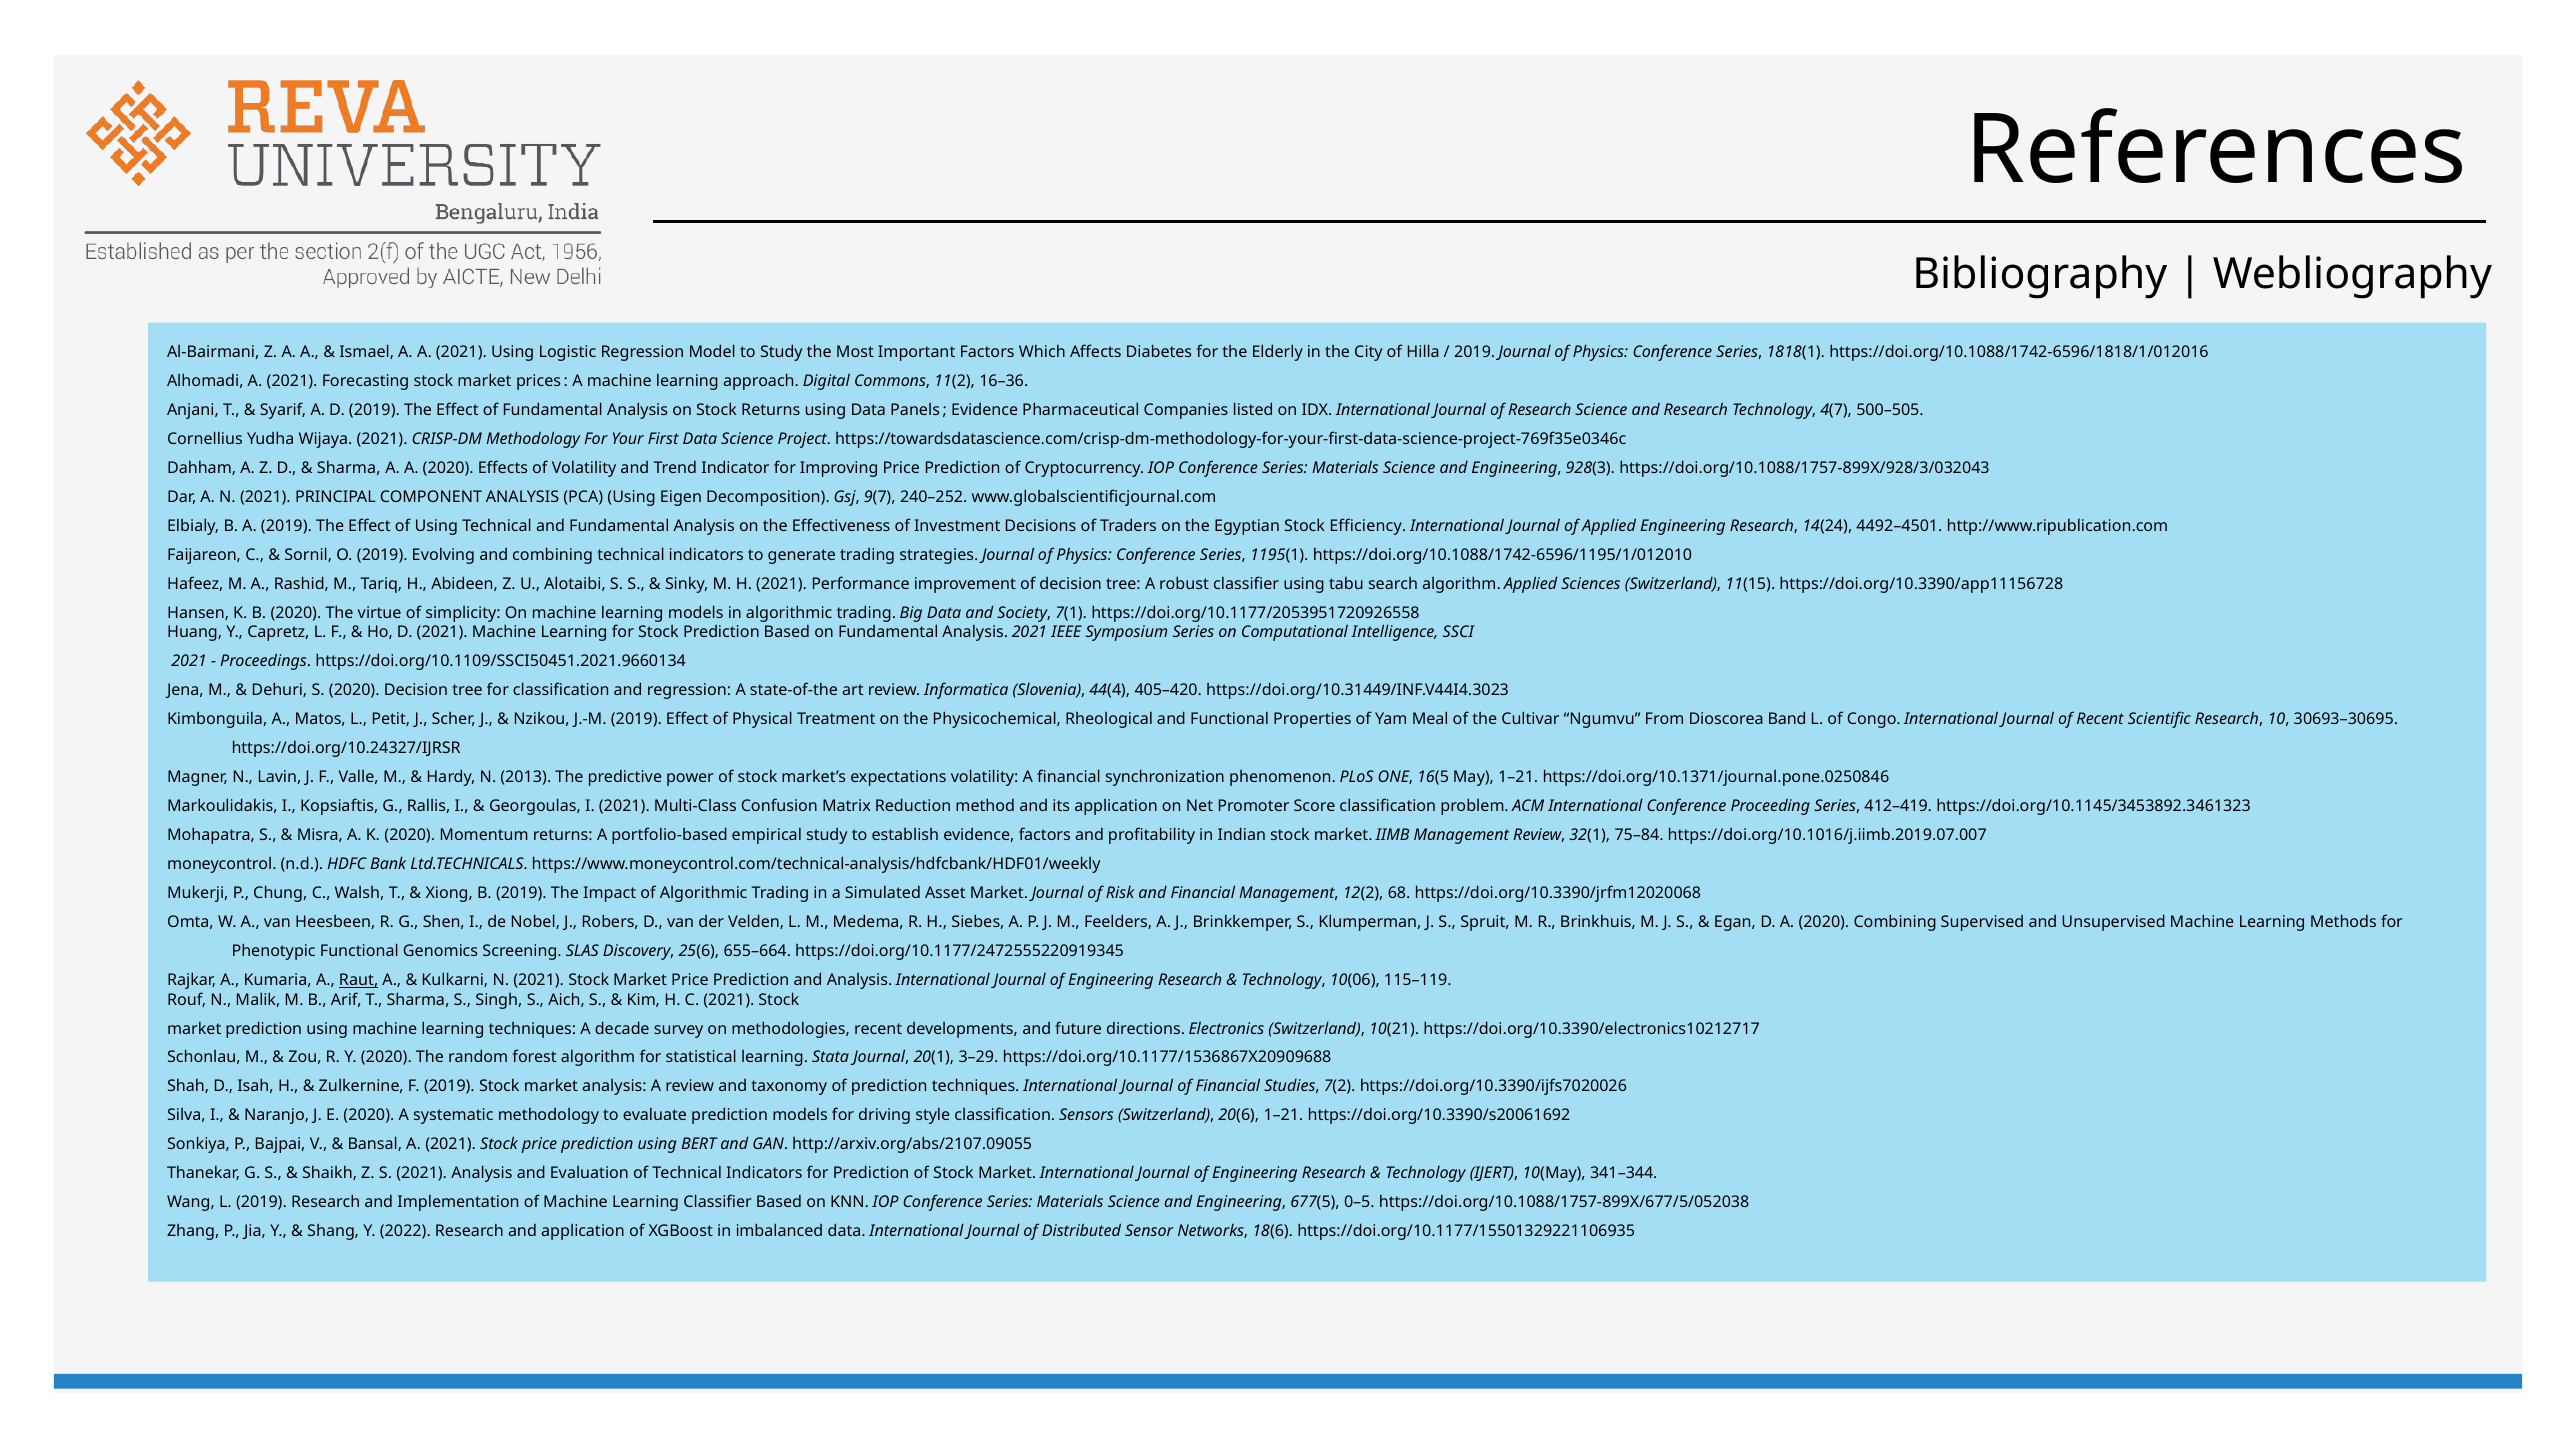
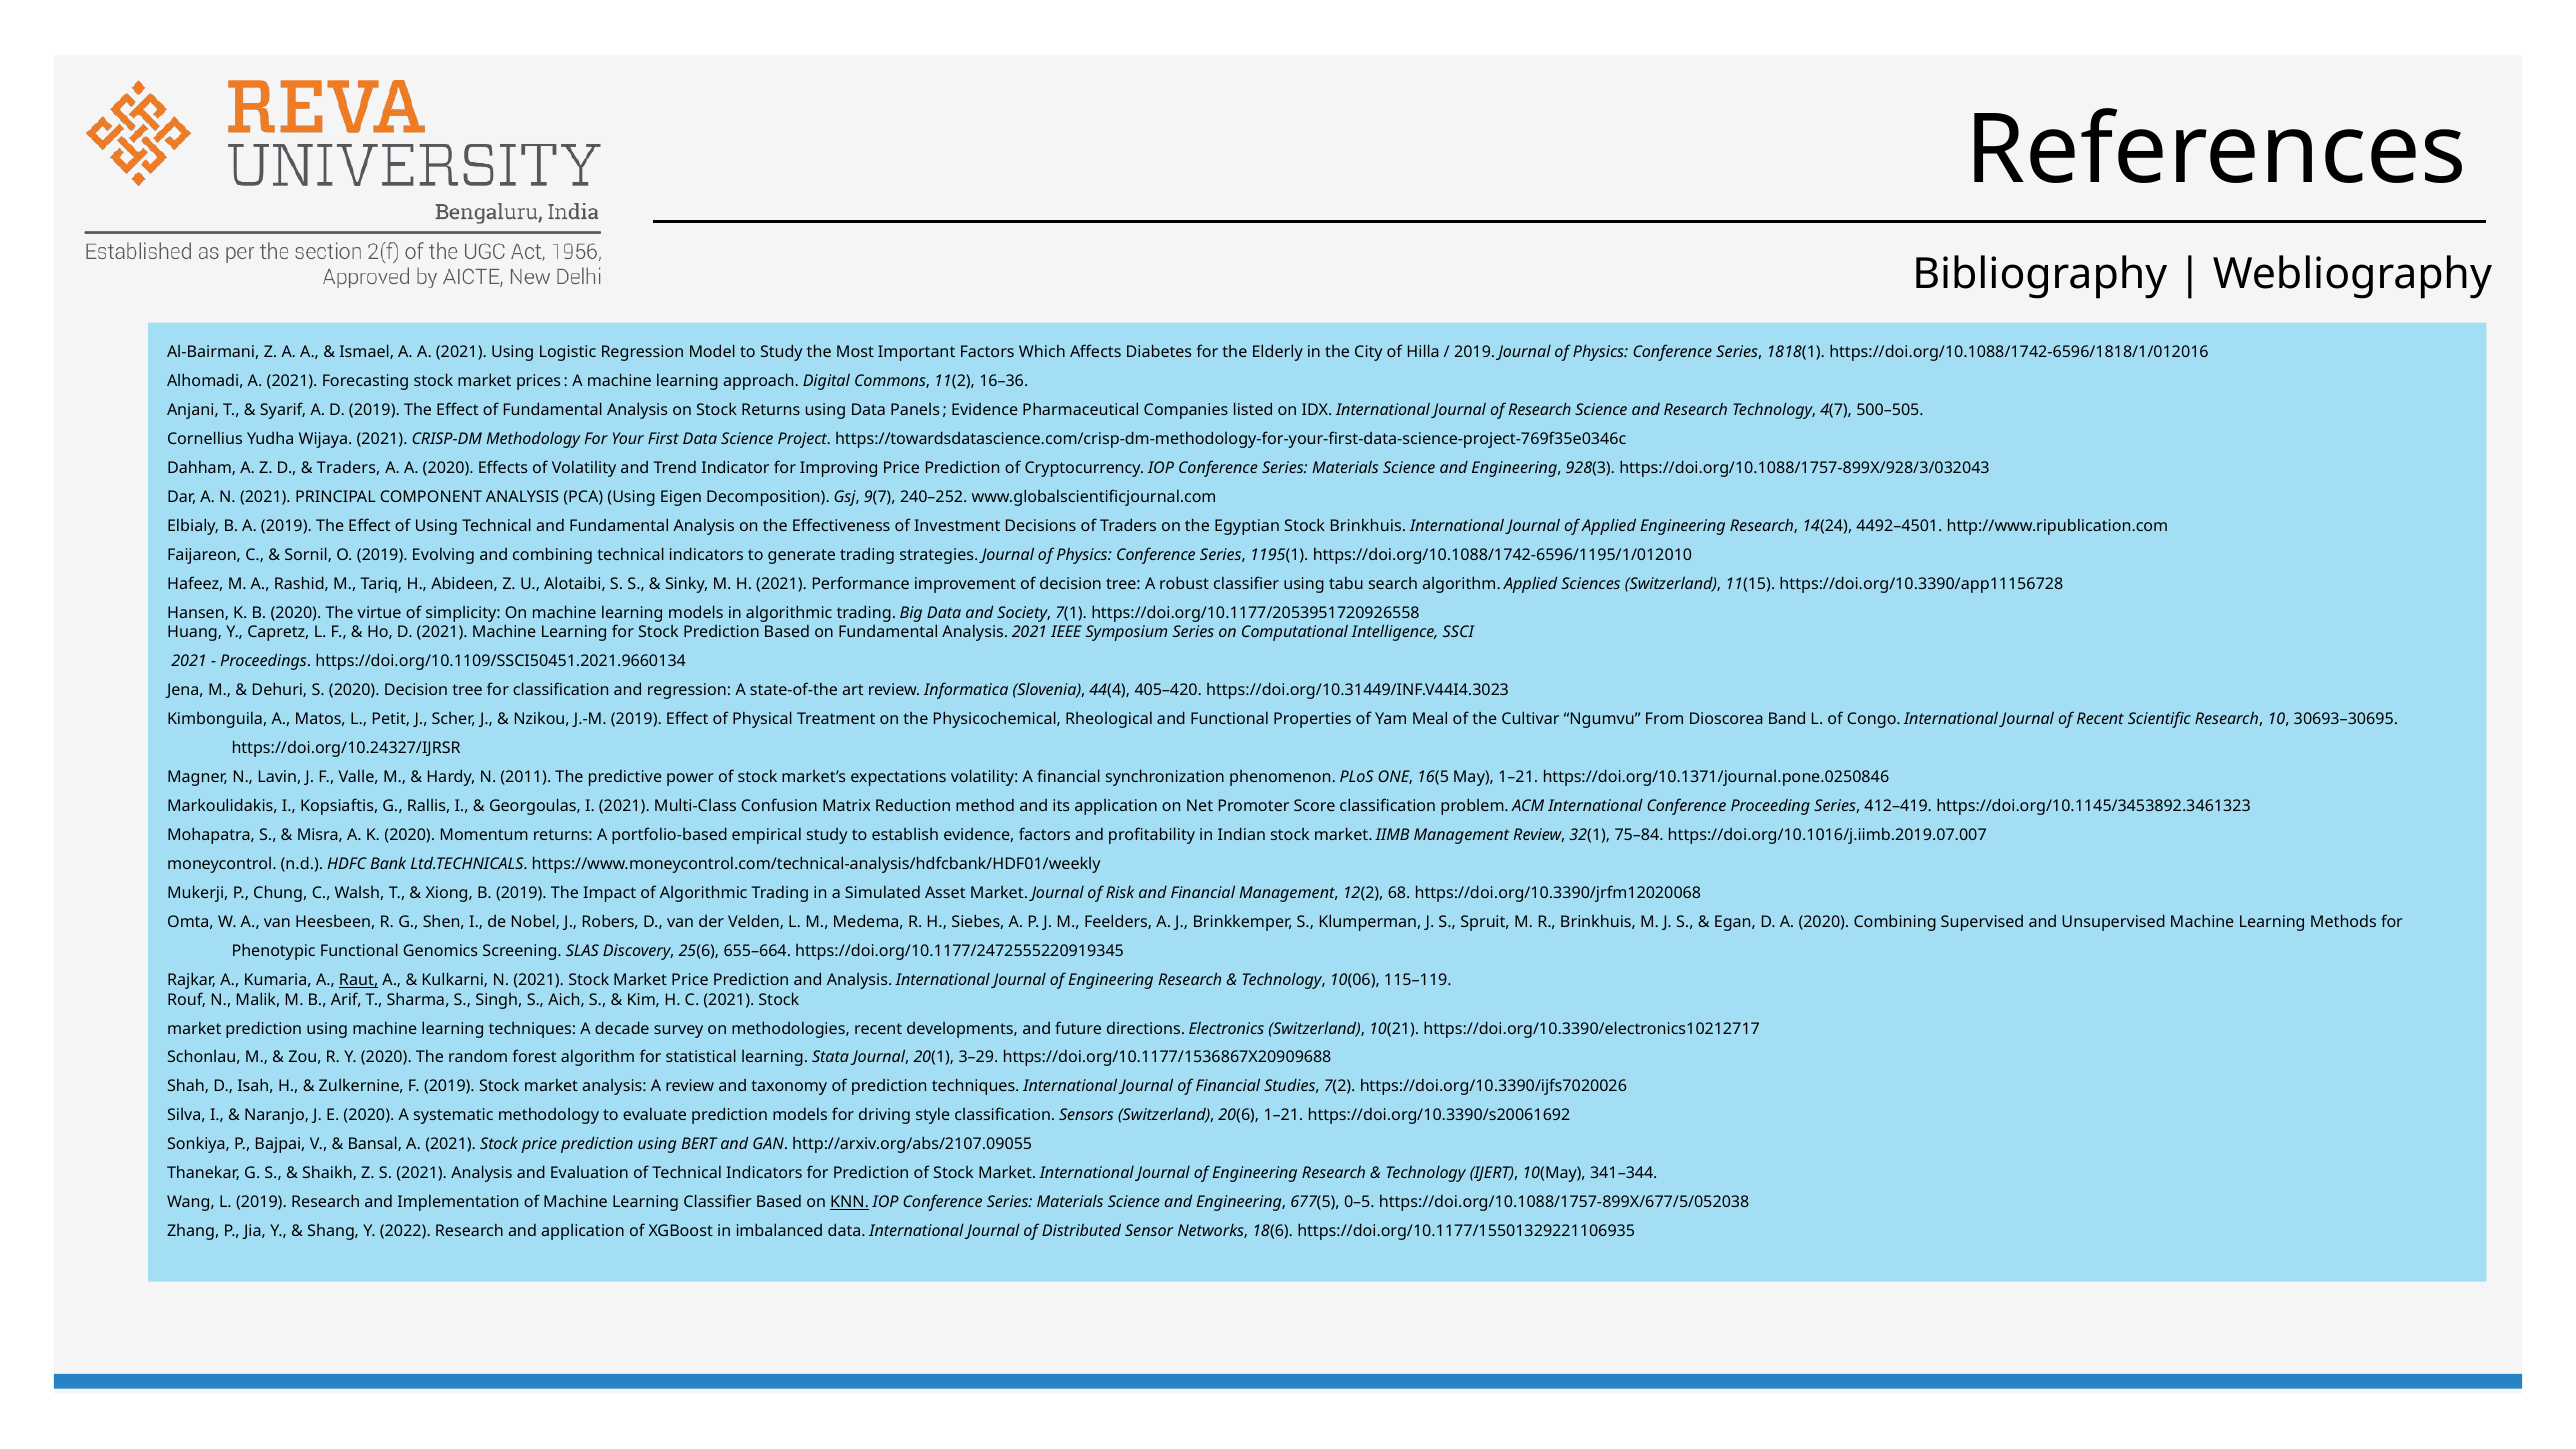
Sharma at (349, 468): Sharma -> Traders
Stock Efficiency: Efficiency -> Brinkhuis
2013: 2013 -> 2011
KNN underline: none -> present
